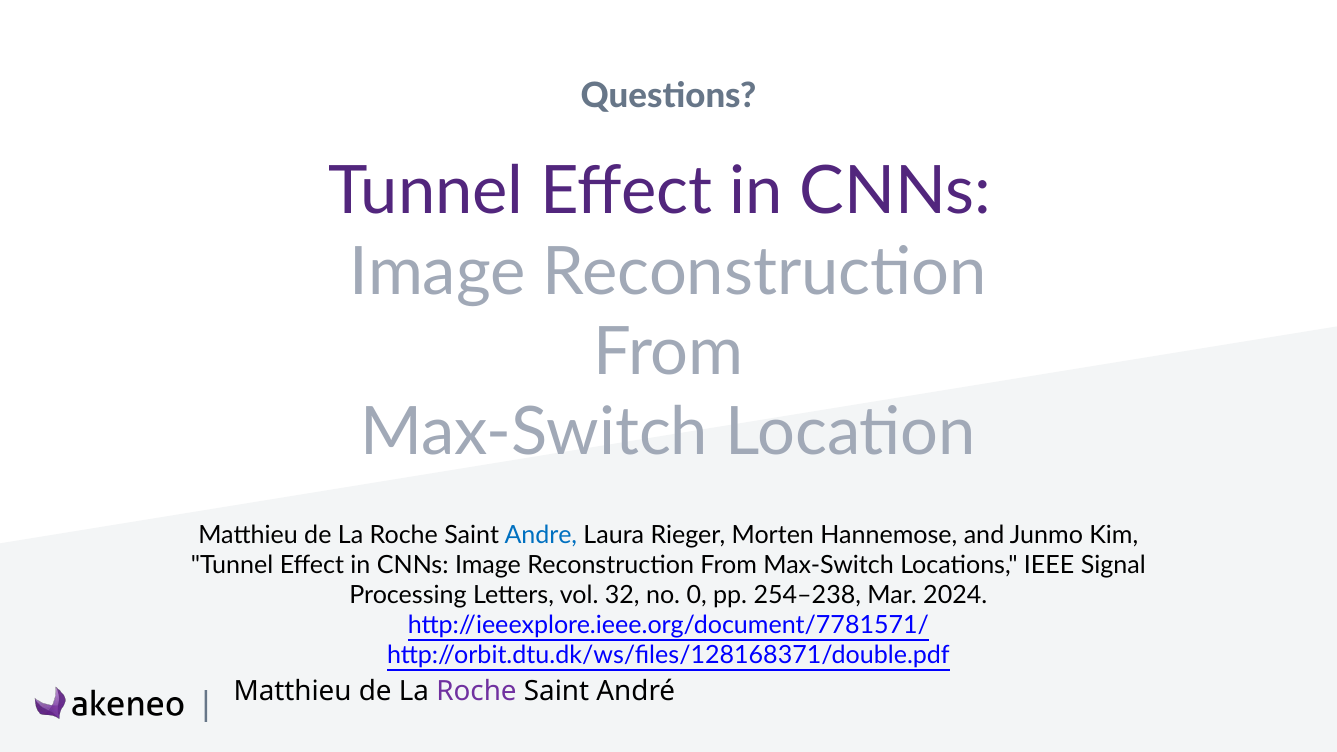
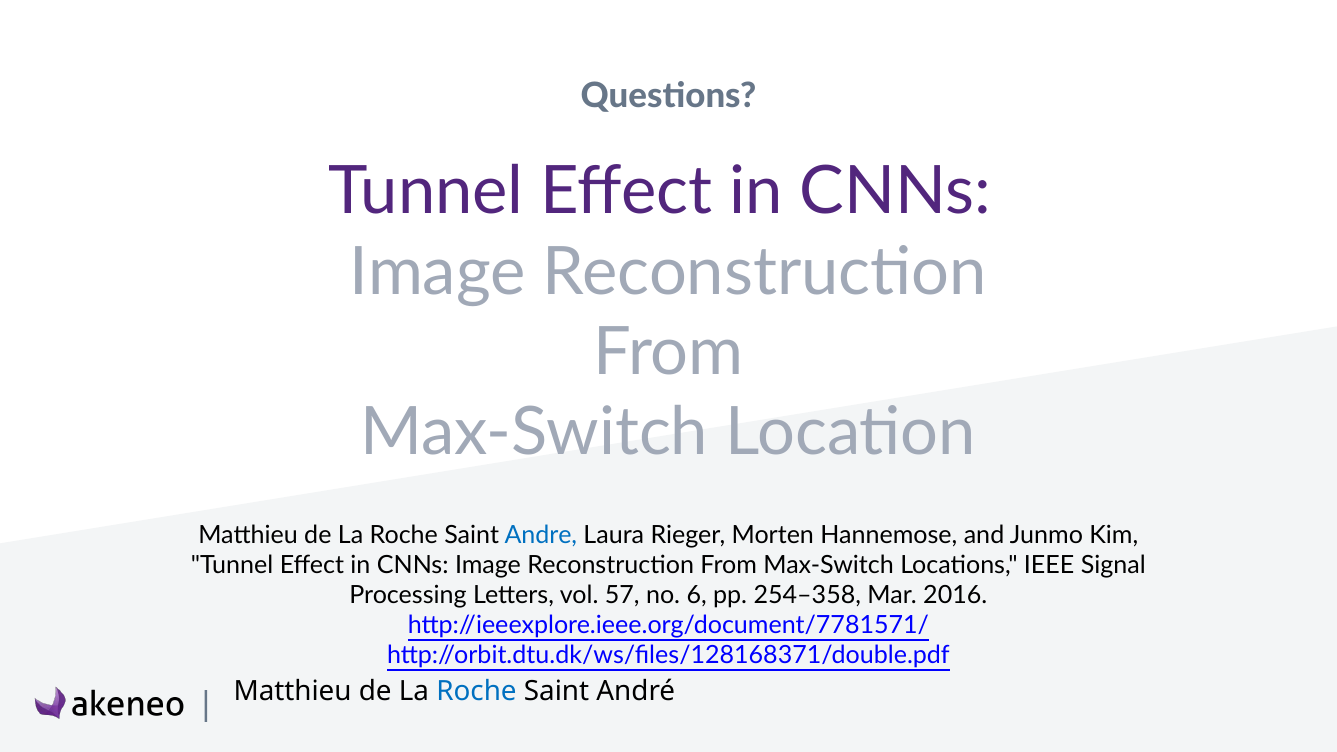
32: 32 -> 57
0: 0 -> 6
254–238: 254–238 -> 254–358
2024: 2024 -> 2016
Roche at (476, 692) colour: purple -> blue
